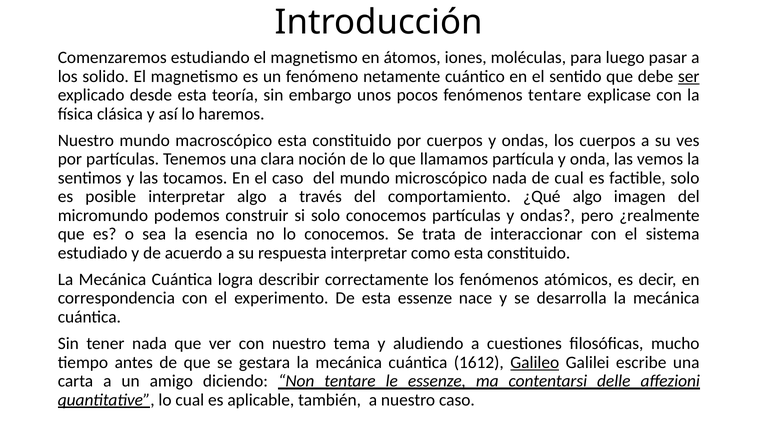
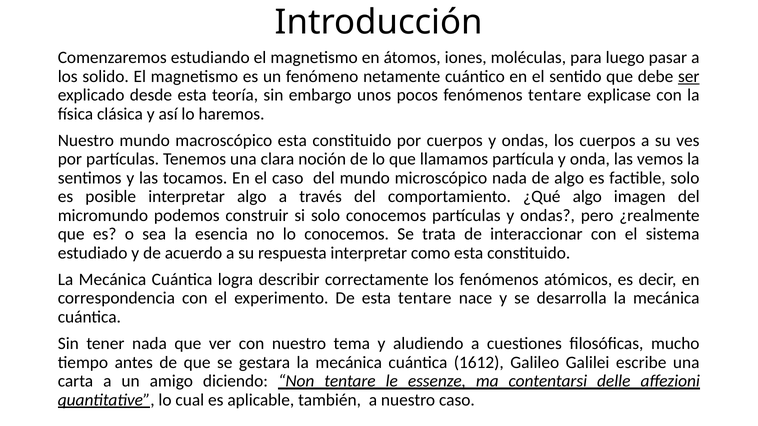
de cual: cual -> algo
esta essenze: essenze -> tentare
Galileo underline: present -> none
